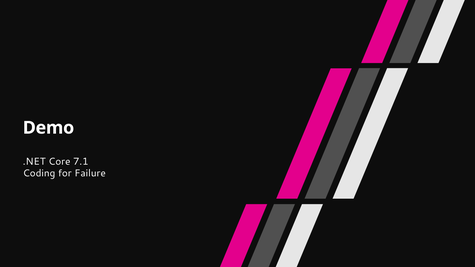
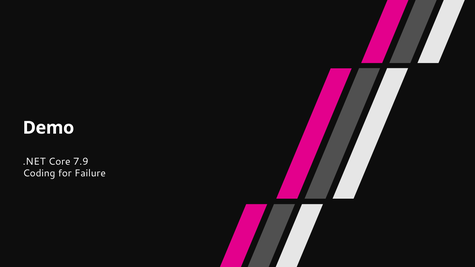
7.1: 7.1 -> 7.9
